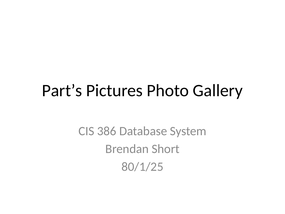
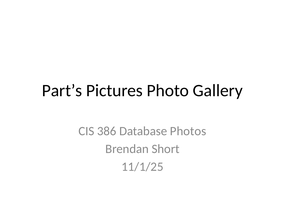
System: System -> Photos
80/1/25: 80/1/25 -> 11/1/25
